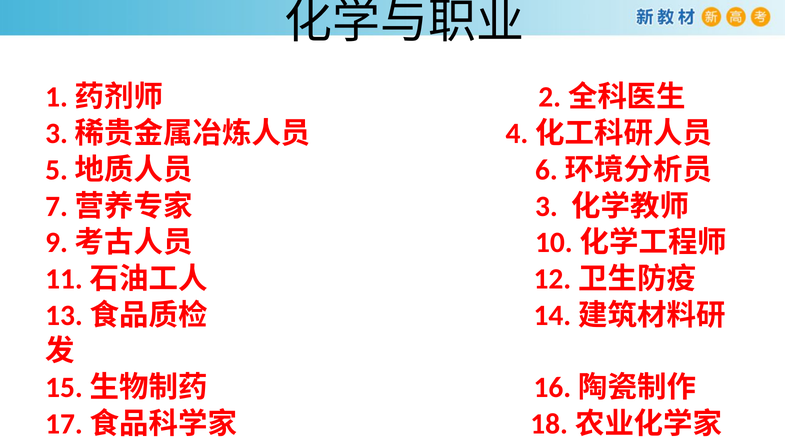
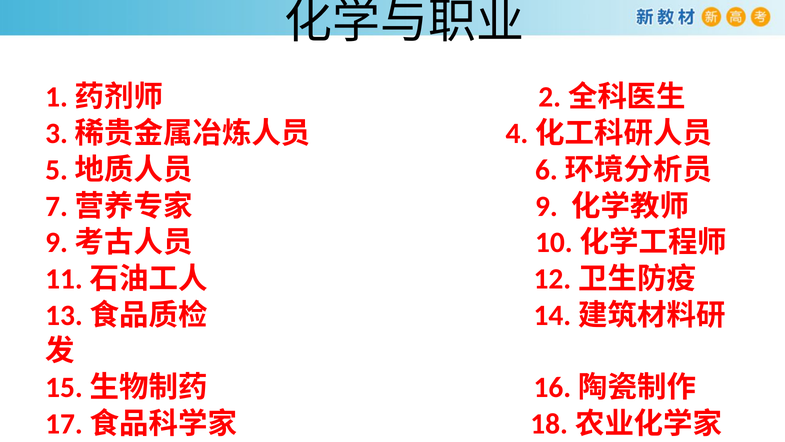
3 at (546, 206): 3 -> 9
